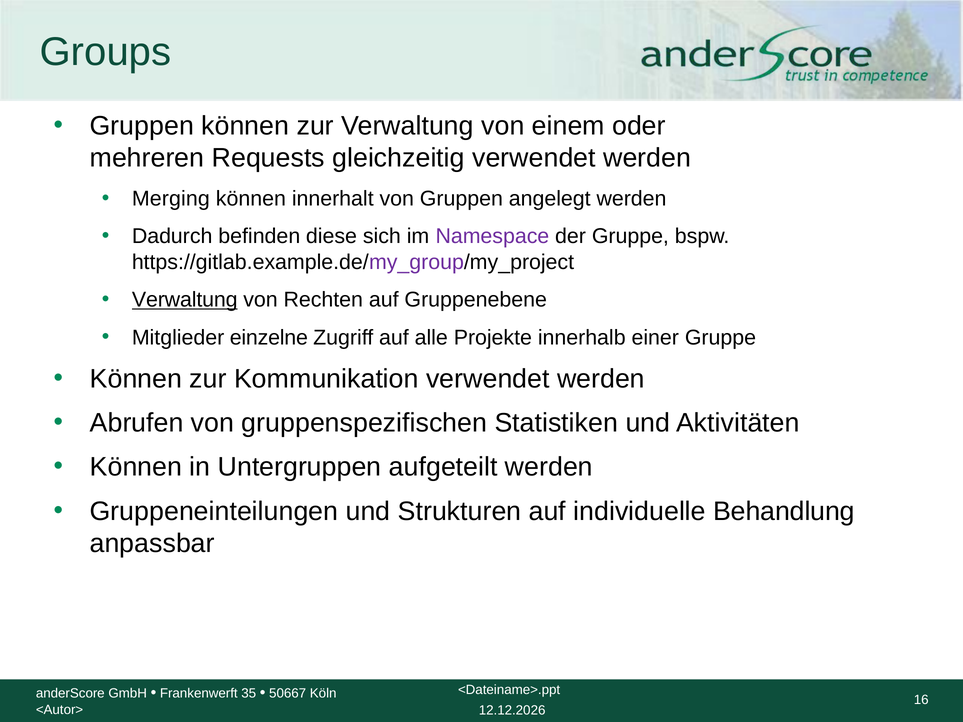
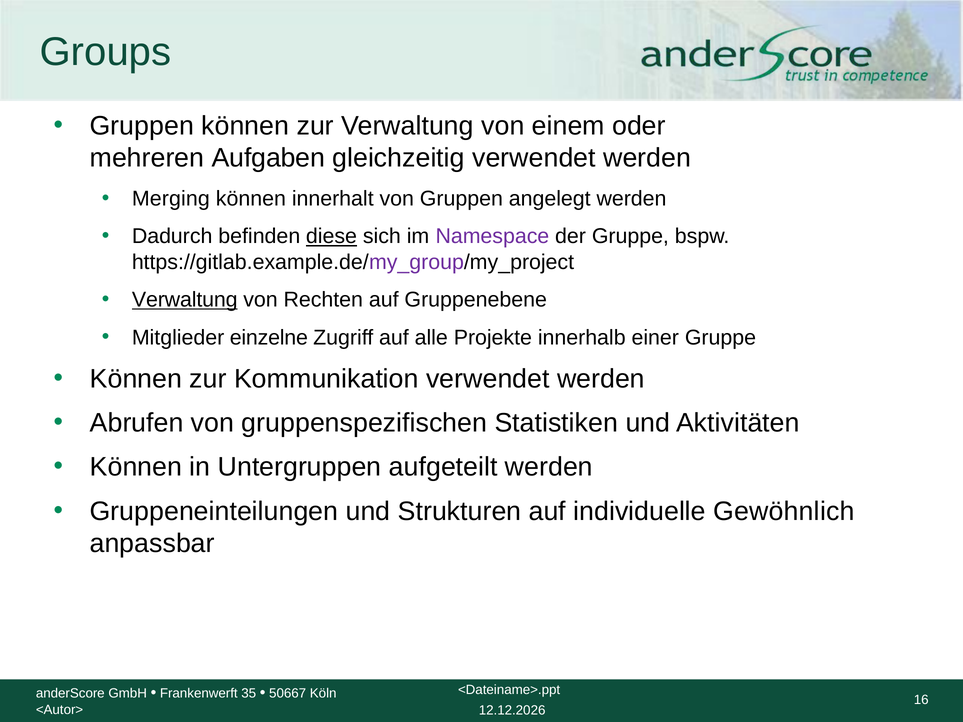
Requests: Requests -> Aufgaben
diese underline: none -> present
Behandlung: Behandlung -> Gewöhnlich
